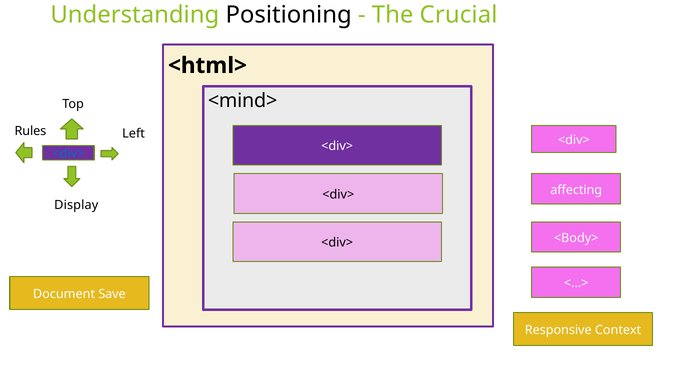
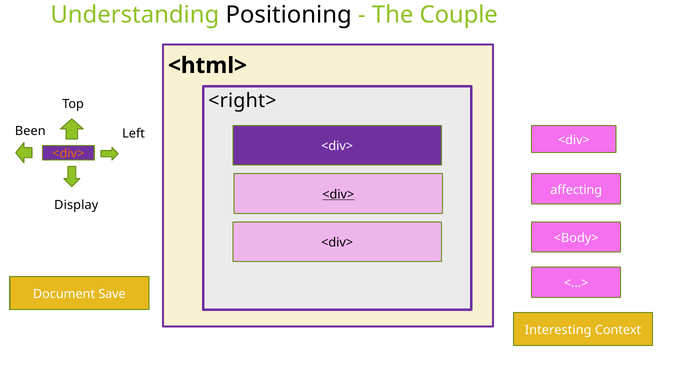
Crucial: Crucial -> Couple
<mind>: <mind> -> <right>
Rules: Rules -> Been
<div> at (68, 154) colour: blue -> orange
<div> at (338, 195) underline: none -> present
Responsive: Responsive -> Interesting
